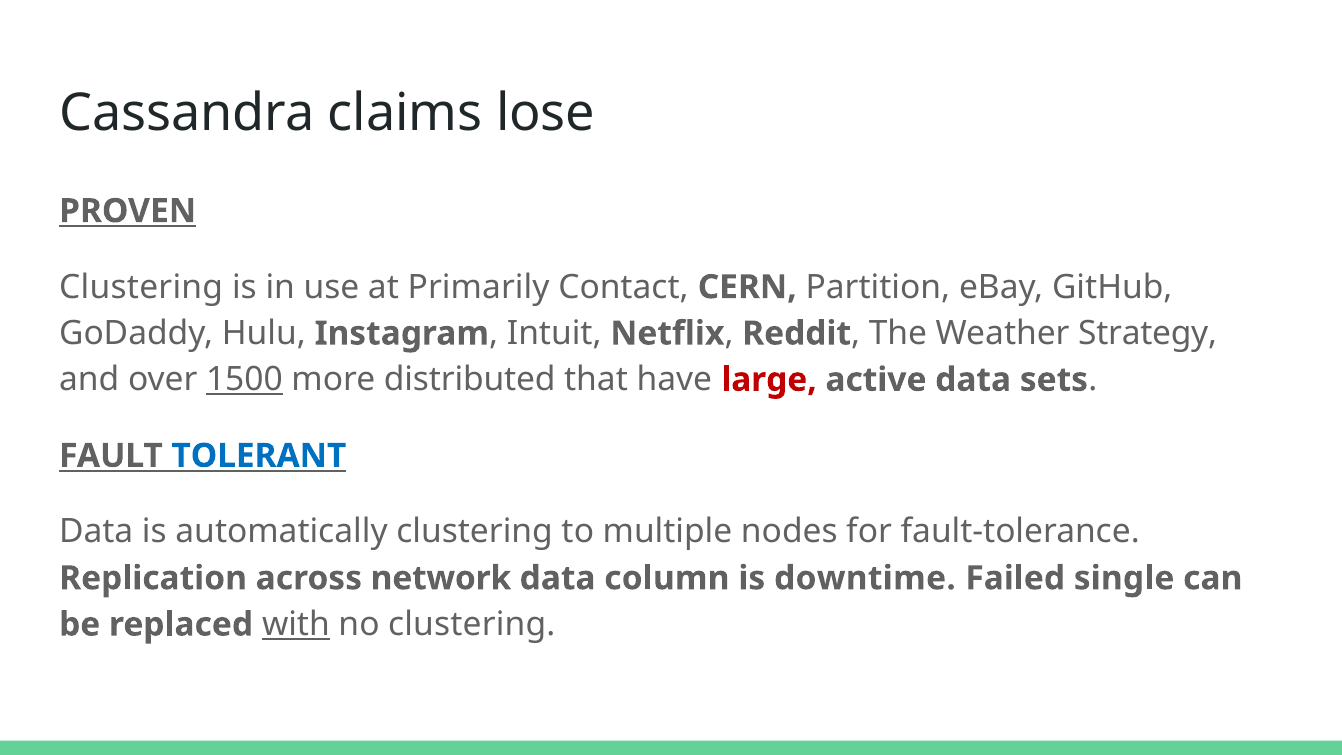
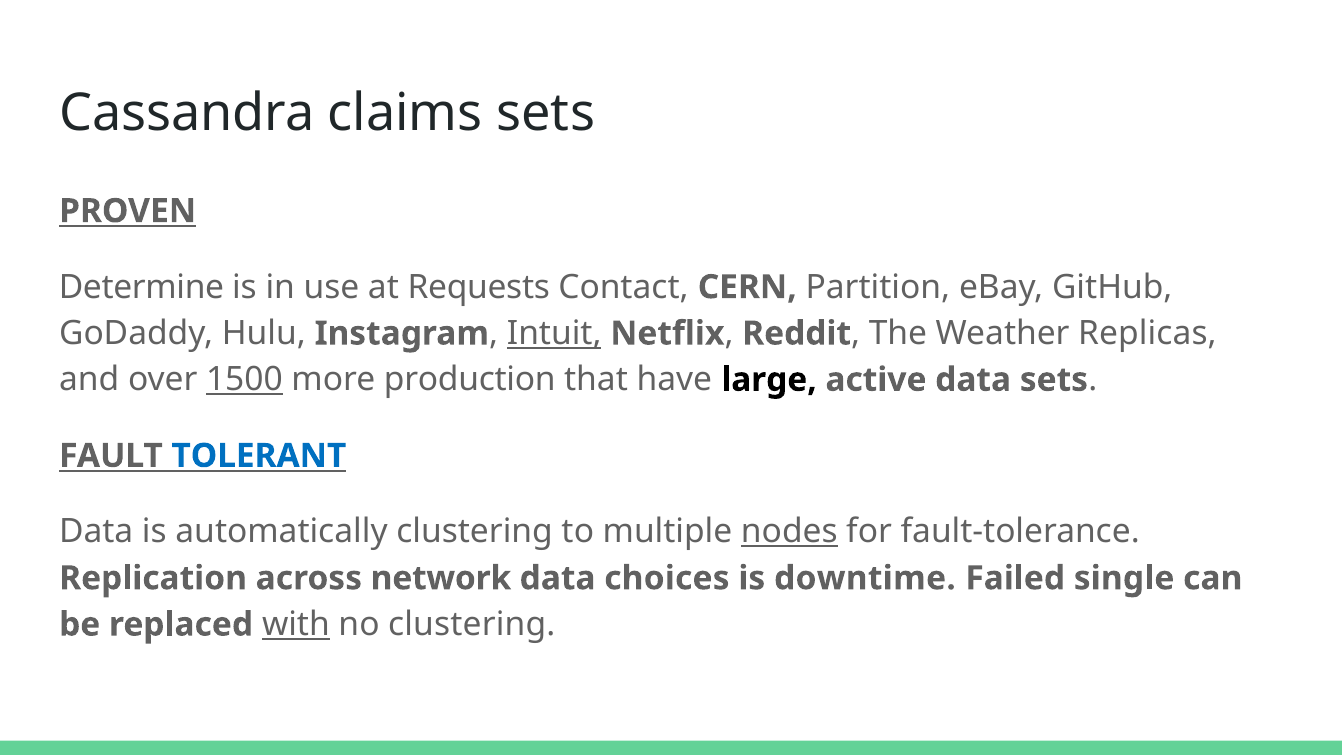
claims lose: lose -> sets
Clustering at (141, 287): Clustering -> Determine
Primarily: Primarily -> Requests
Intuit underline: none -> present
Strategy: Strategy -> Replicas
distributed: distributed -> production
large colour: red -> black
nodes underline: none -> present
column: column -> choices
